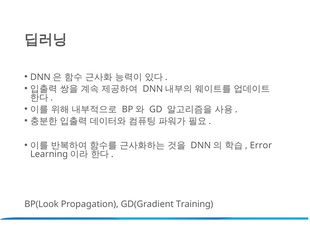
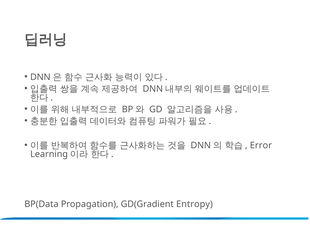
BP(Look: BP(Look -> BP(Data
Training: Training -> Entropy
